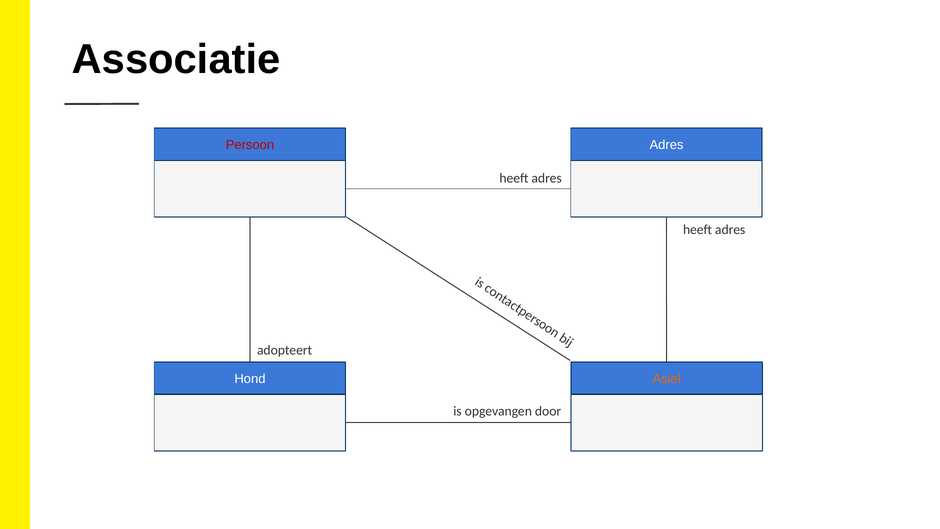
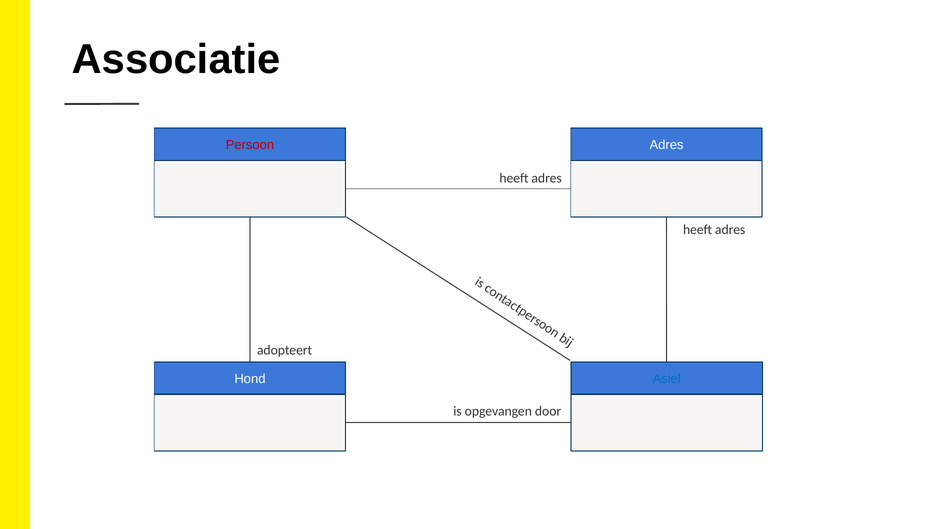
Asiel colour: orange -> blue
